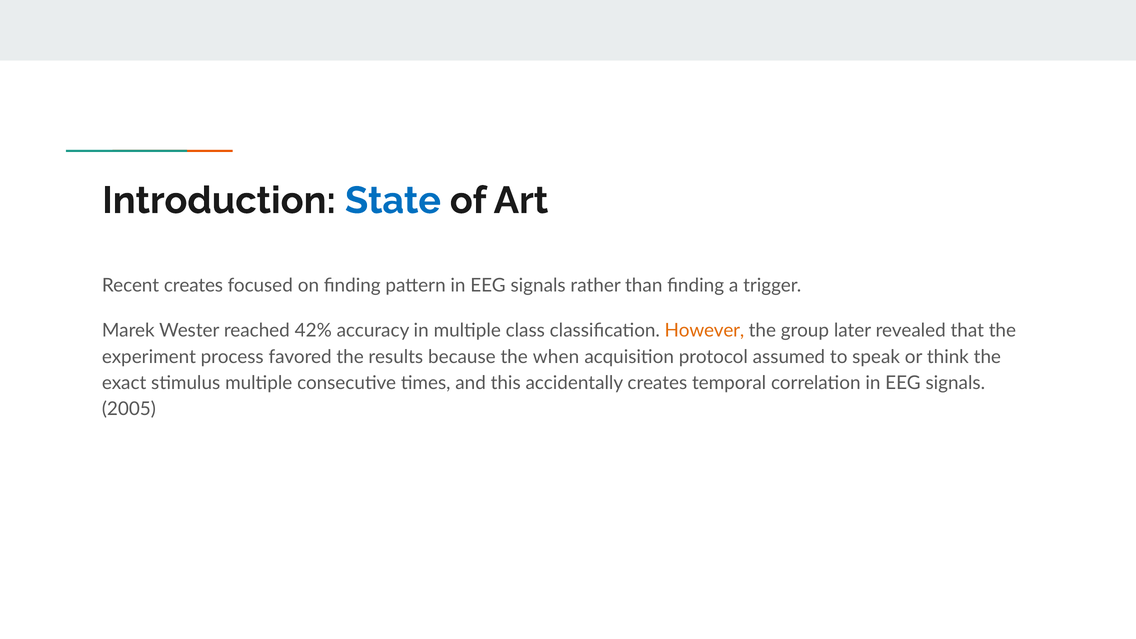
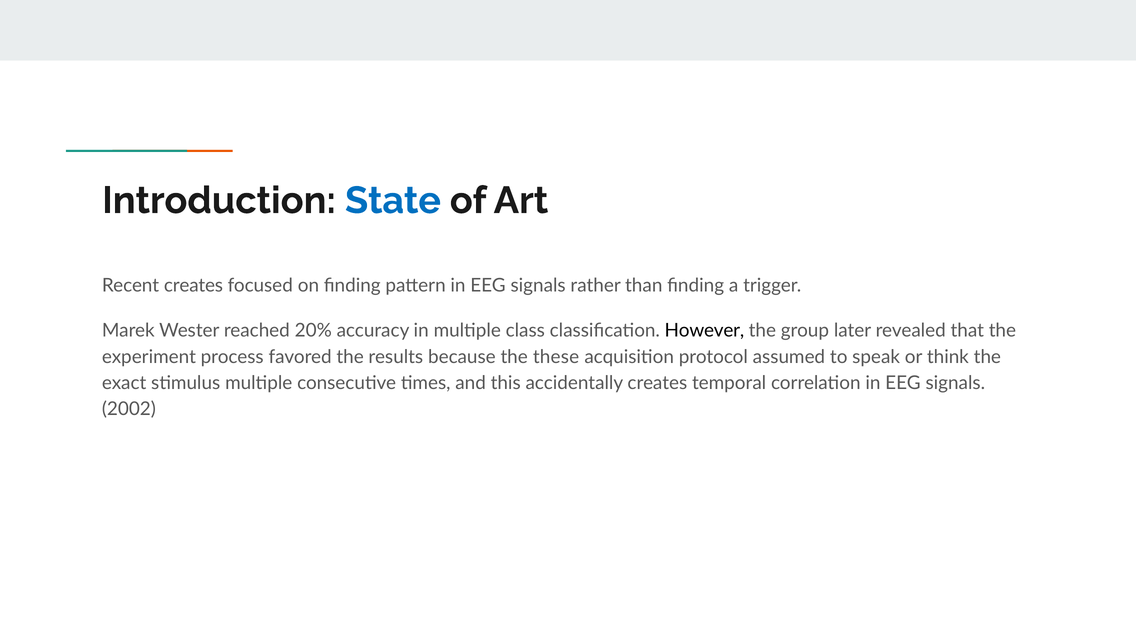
42%: 42% -> 20%
However colour: orange -> black
when: when -> these
2005: 2005 -> 2002
